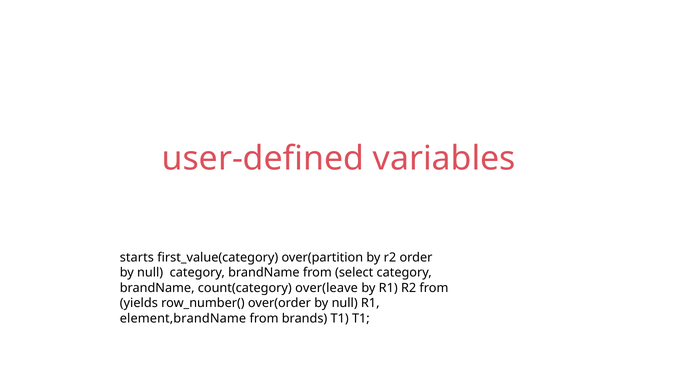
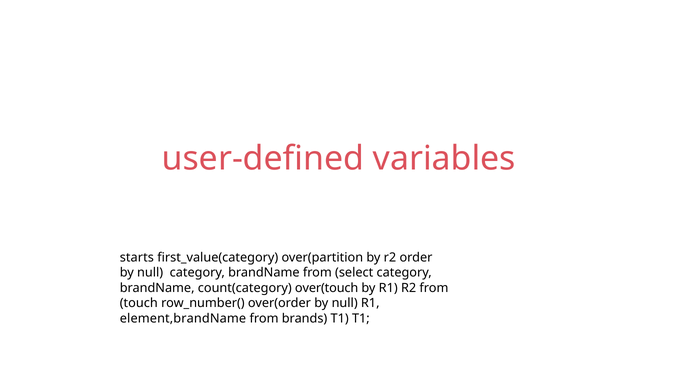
over(leave: over(leave -> over(touch
yields: yields -> touch
